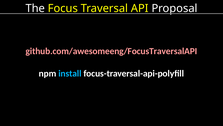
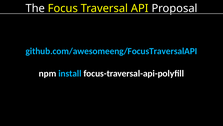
github.com/awesomeeng/FocusTraversalAPI colour: pink -> light blue
